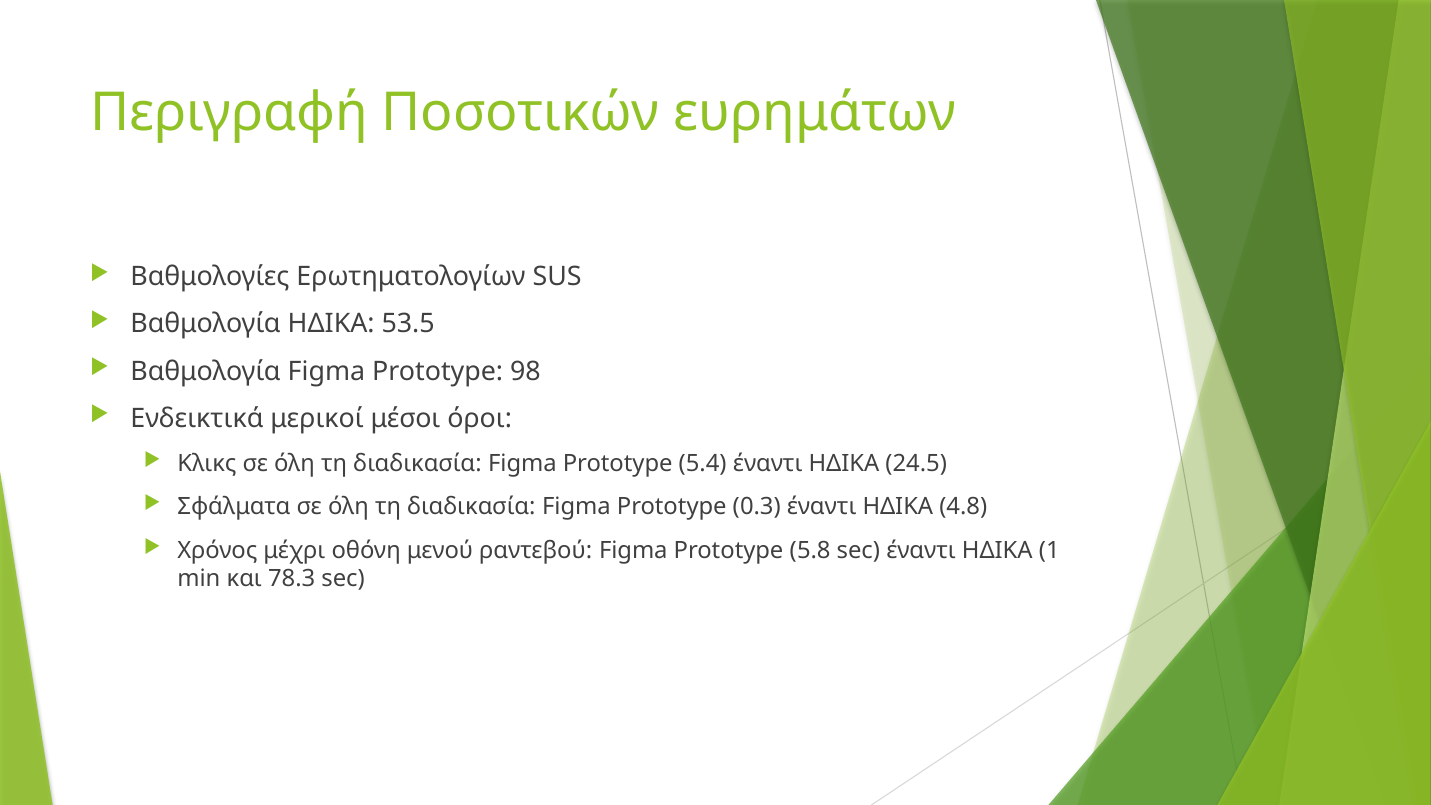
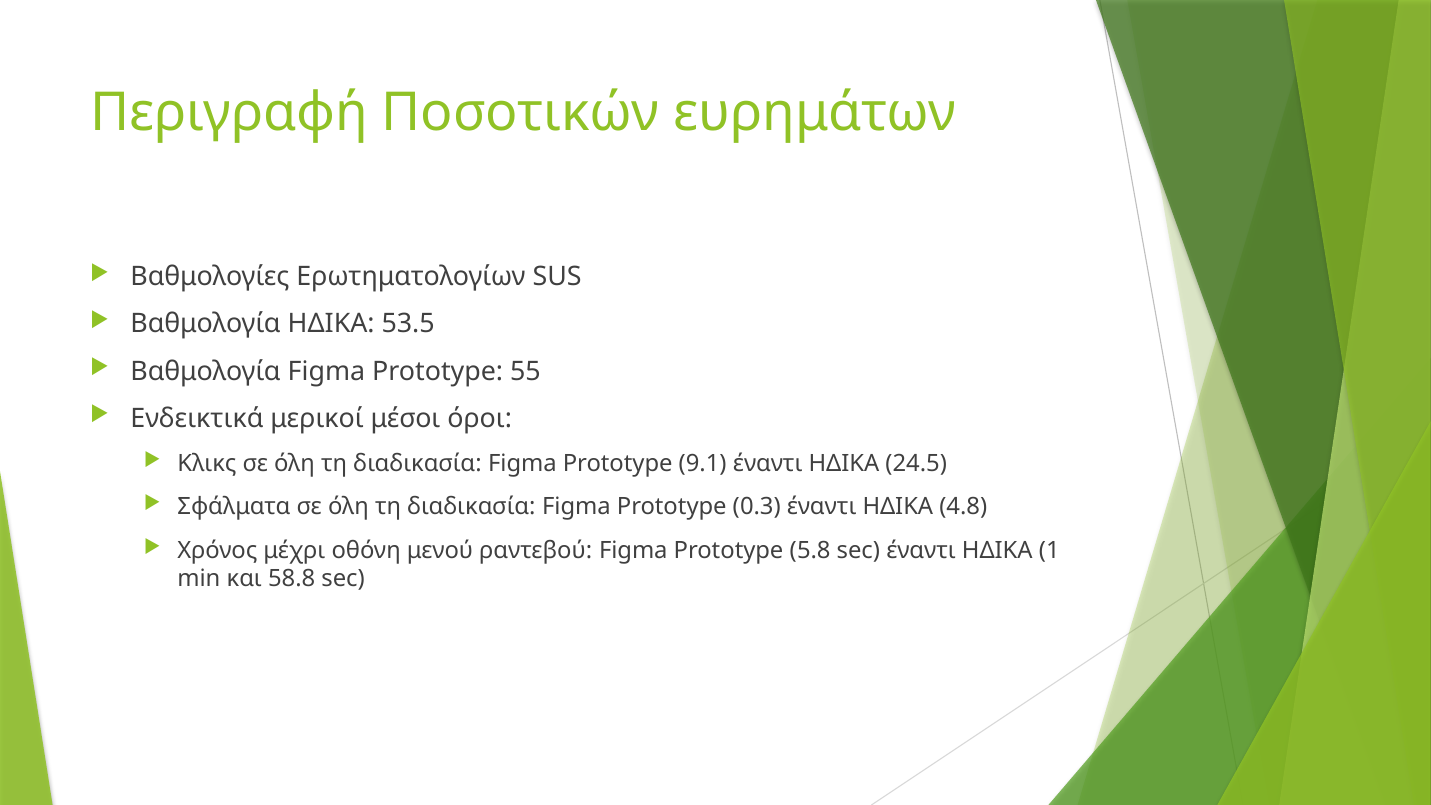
98: 98 -> 55
5.4: 5.4 -> 9.1
78.3: 78.3 -> 58.8
